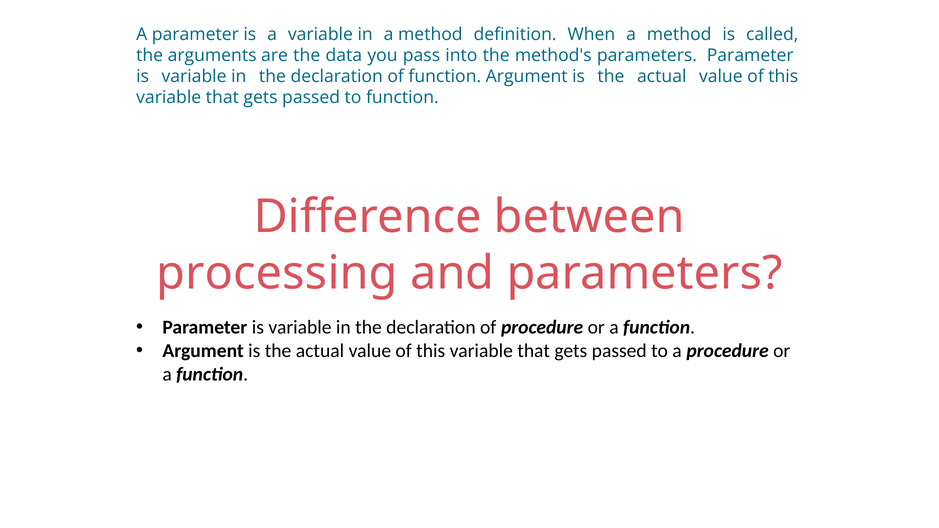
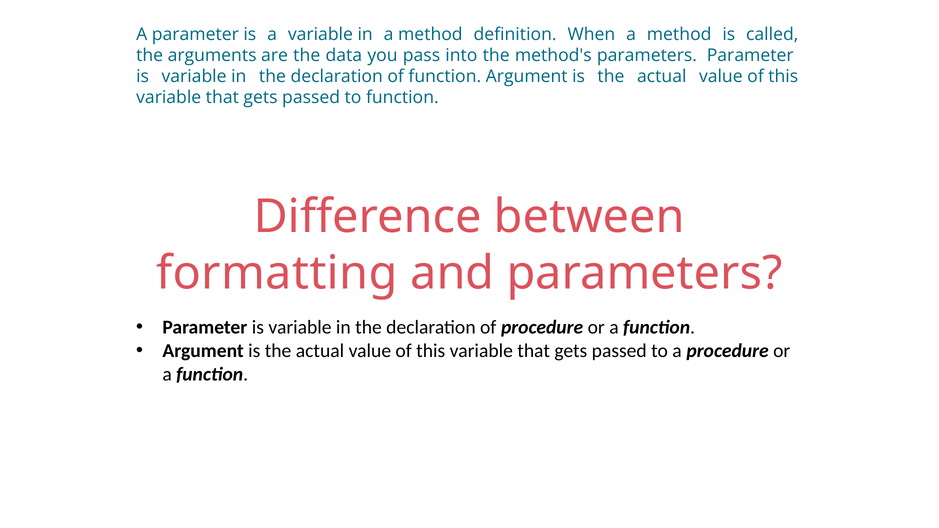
processing: processing -> formatting
